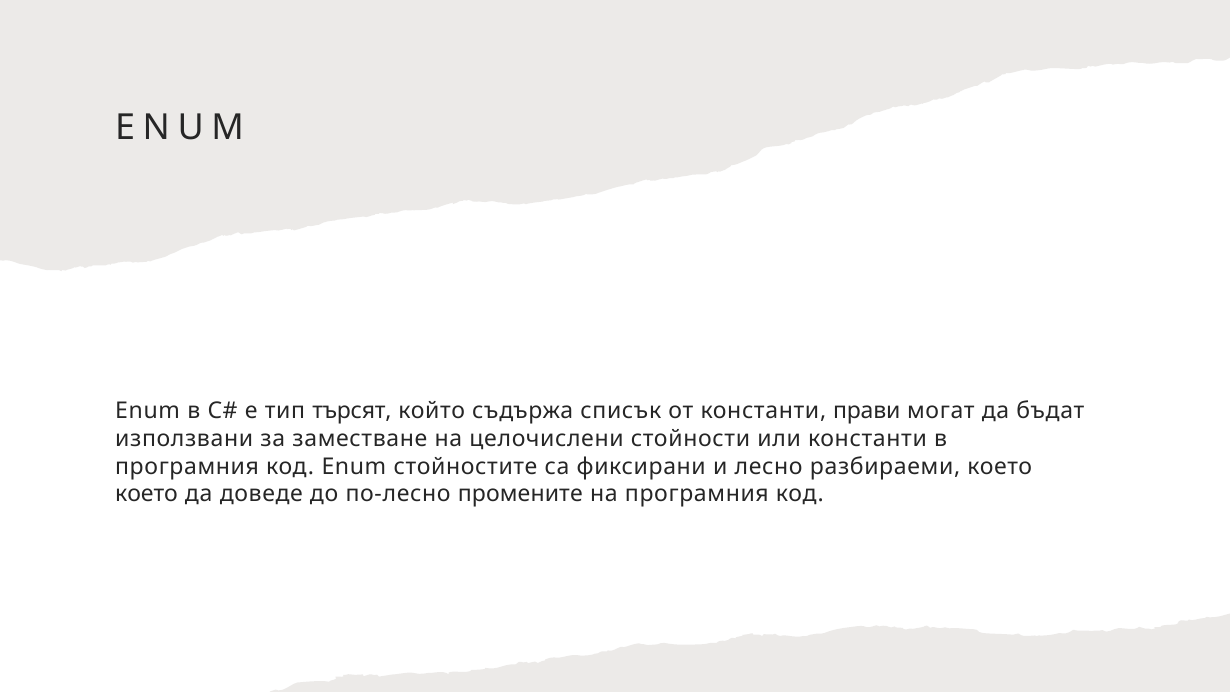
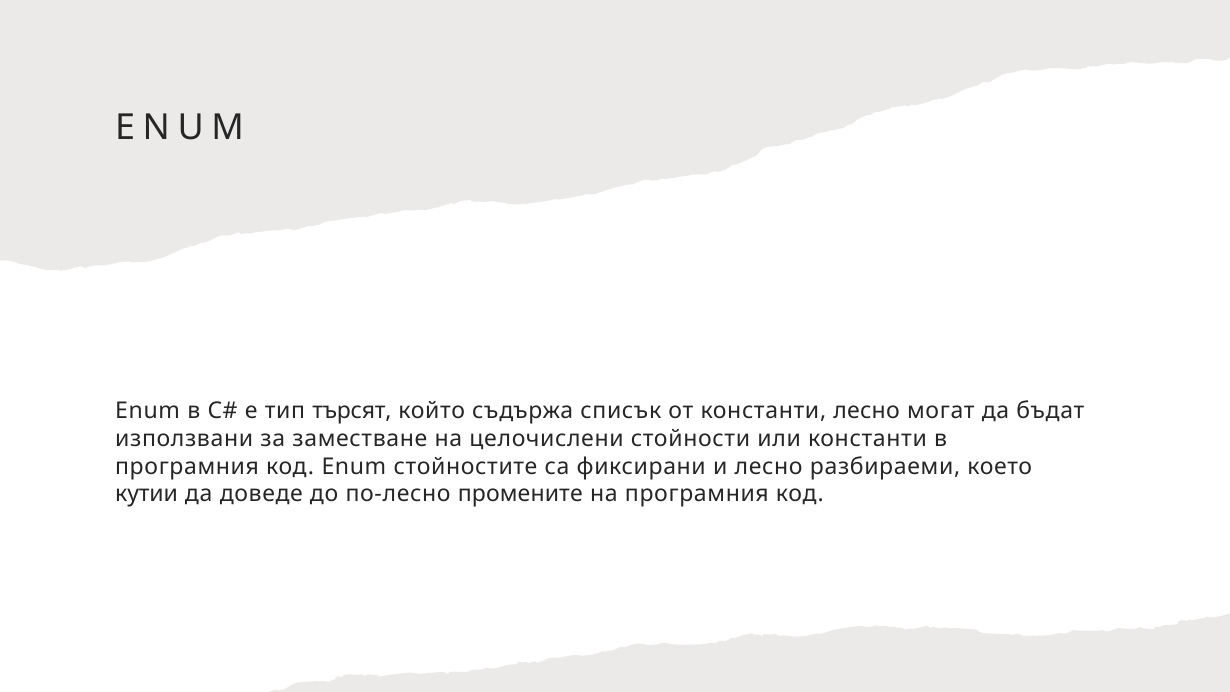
константи прави: прави -> лесно
което at (147, 494): което -> кутии
